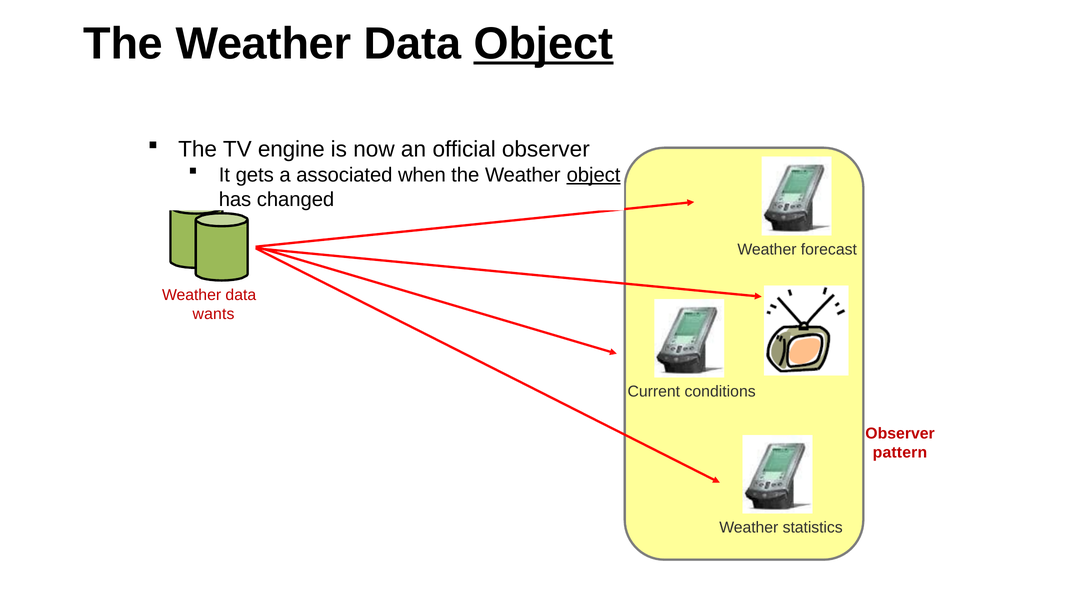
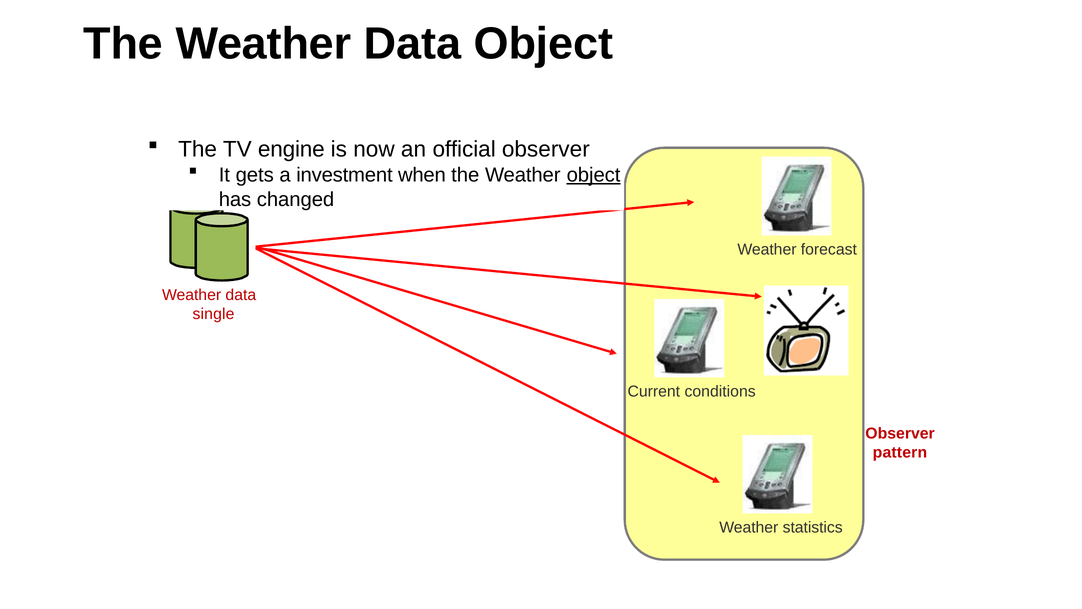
Object at (543, 44) underline: present -> none
associated: associated -> investment
wants: wants -> single
